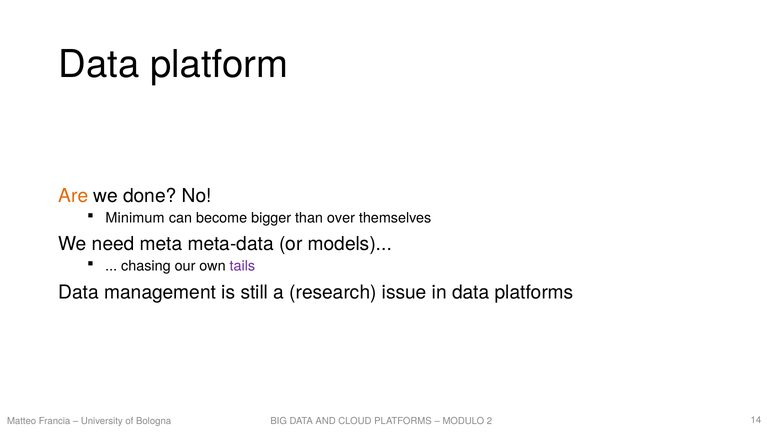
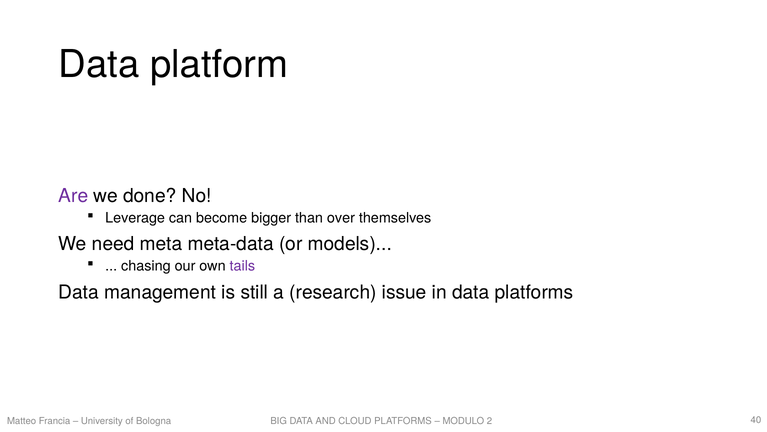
Are colour: orange -> purple
Minimum: Minimum -> Leverage
14: 14 -> 40
